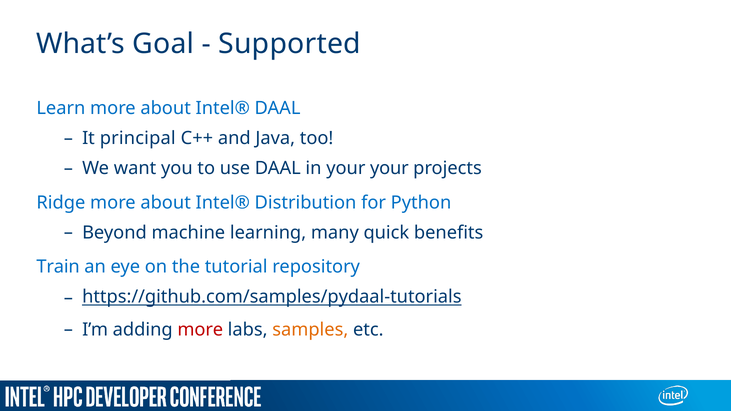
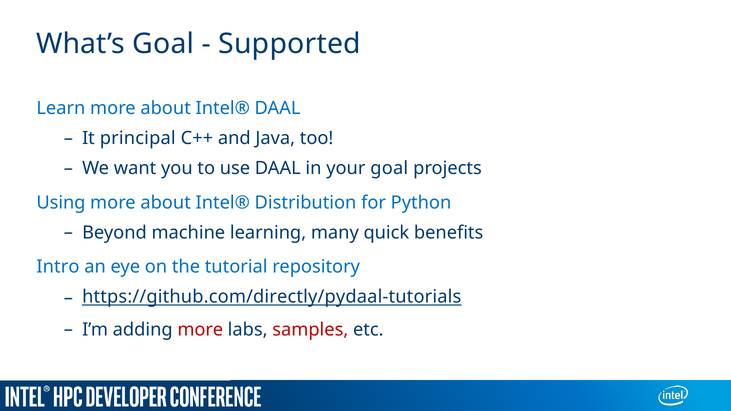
your your: your -> goal
Ridge: Ridge -> Using
Train: Train -> Intro
https://github.com/samples/pydaal-tutorials: https://github.com/samples/pydaal-tutorials -> https://github.com/directly/pydaal-tutorials
samples colour: orange -> red
